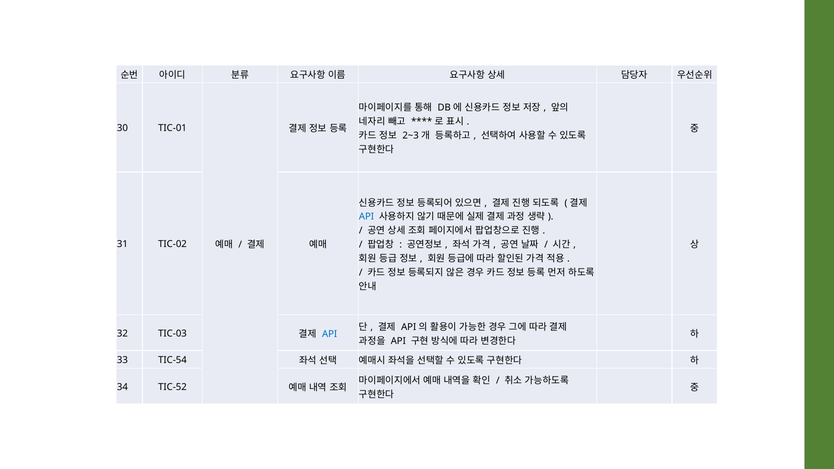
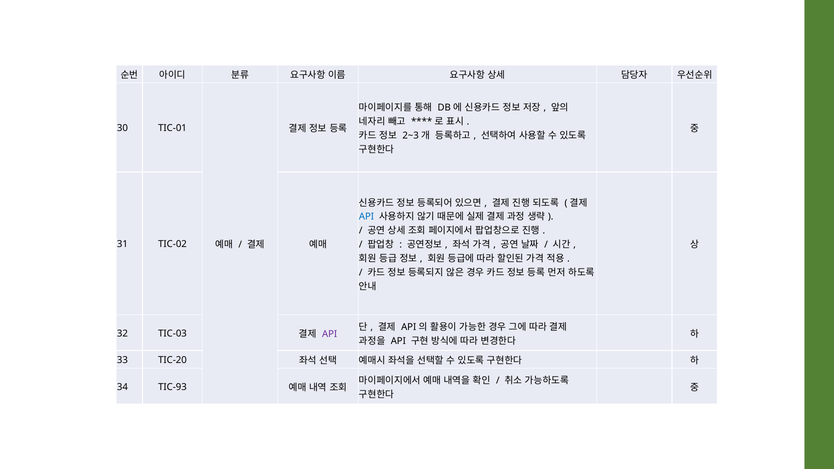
API at (330, 334) colour: blue -> purple
TIC-54: TIC-54 -> TIC-20
TIC-52: TIC-52 -> TIC-93
